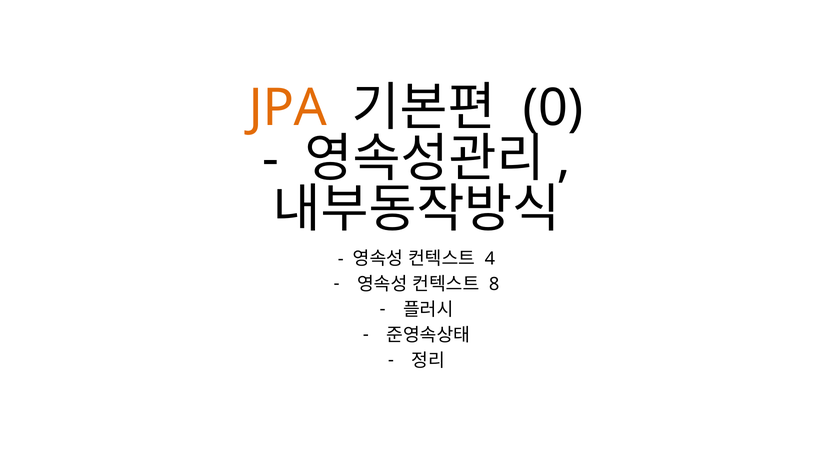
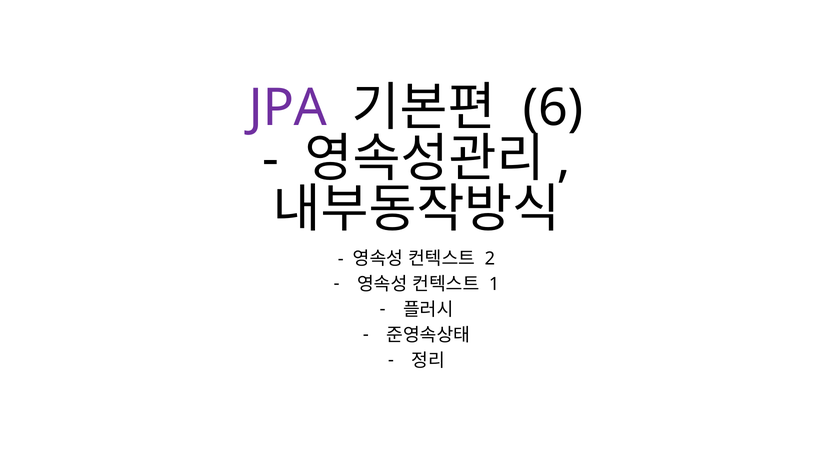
JPA colour: orange -> purple
0: 0 -> 6
4: 4 -> 2
8: 8 -> 1
